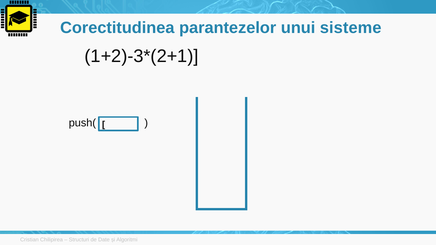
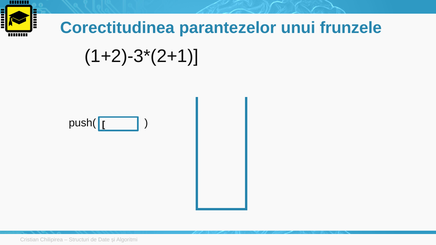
sisteme: sisteme -> frunzele
